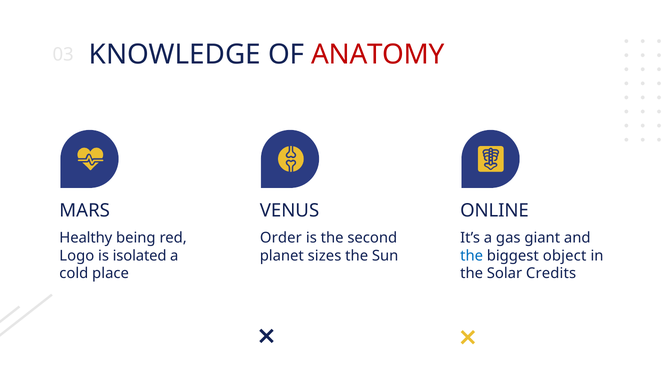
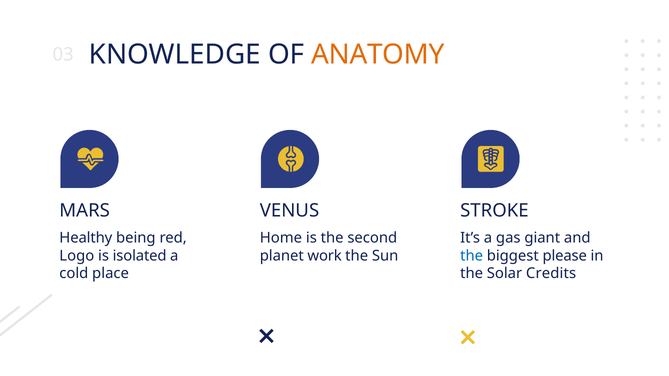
ANATOMY colour: red -> orange
ONLINE: ONLINE -> STROKE
Order: Order -> Home
sizes: sizes -> work
object: object -> please
